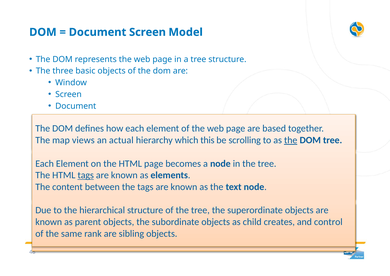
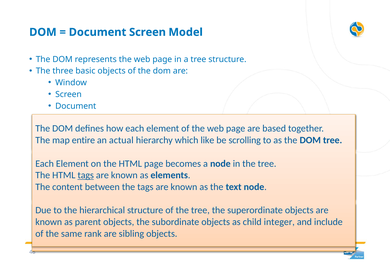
views: views -> entire
which this: this -> like
the at (291, 140) underline: present -> none
creates: creates -> integer
control: control -> include
